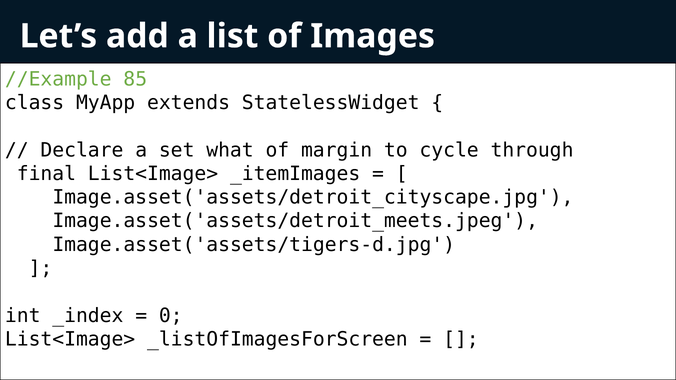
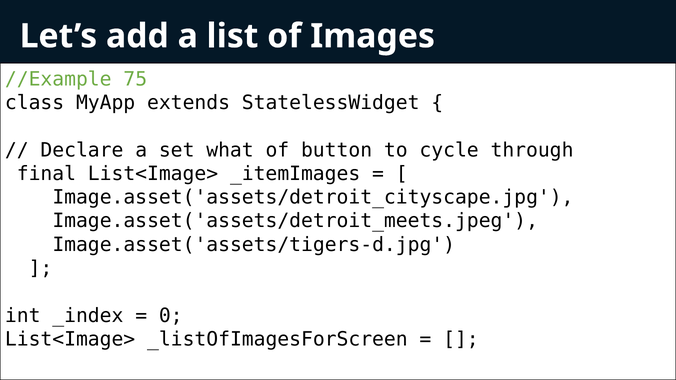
85: 85 -> 75
margin: margin -> button
